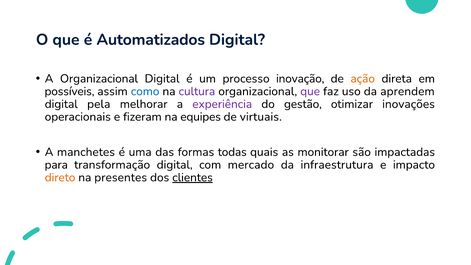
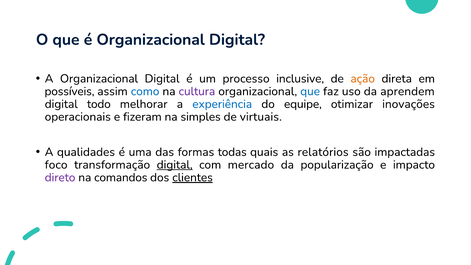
é Automatizados: Automatizados -> Organizacional
inovação: inovação -> inclusive
que at (310, 91) colour: purple -> blue
pela: pela -> todo
experiência colour: purple -> blue
gestão: gestão -> equipe
equipes: equipes -> simples
manchetes: manchetes -> qualidades
monitorar: monitorar -> relatórios
para: para -> foco
digital at (175, 165) underline: none -> present
infraestrutura: infraestrutura -> popularização
direto colour: orange -> purple
presentes: presentes -> comandos
